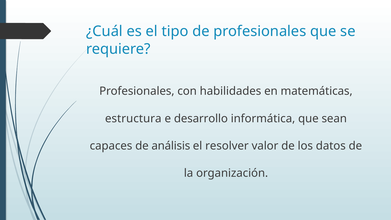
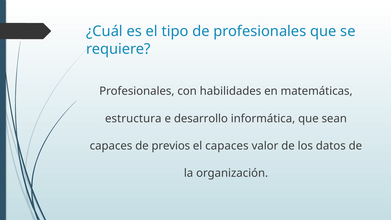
análisis: análisis -> previos
el resolver: resolver -> capaces
